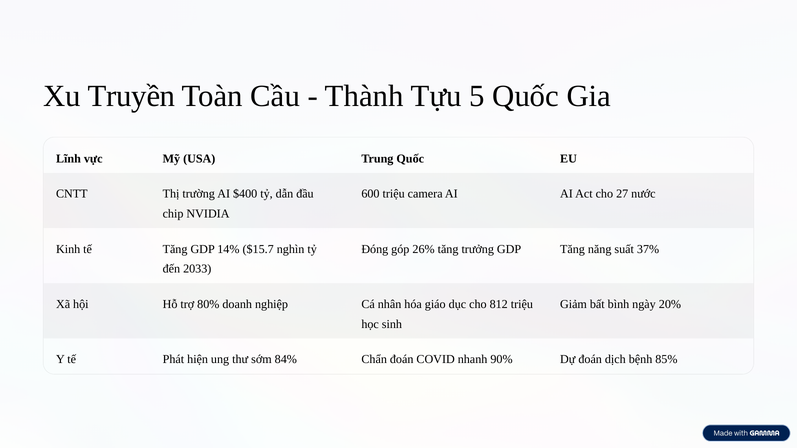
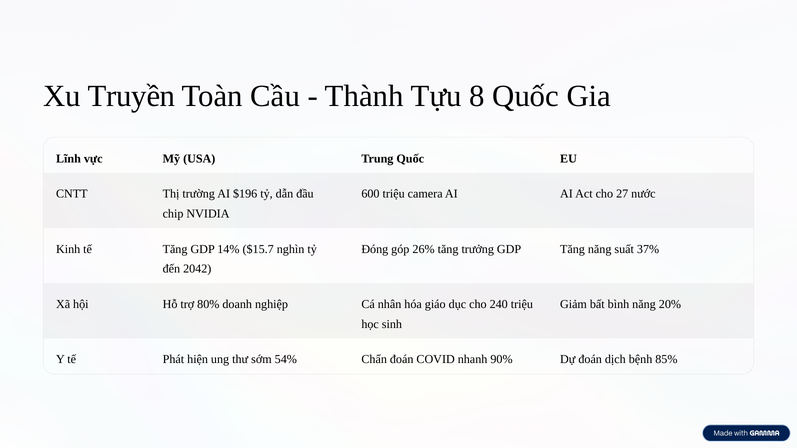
5: 5 -> 8
$400: $400 -> $196
2033: 2033 -> 2042
812: 812 -> 240
bình ngày: ngày -> năng
84%: 84% -> 54%
